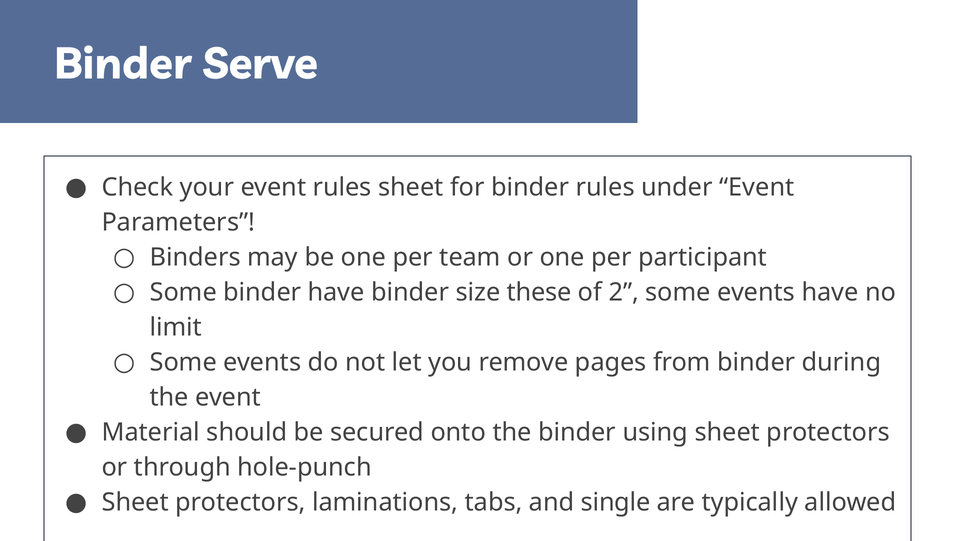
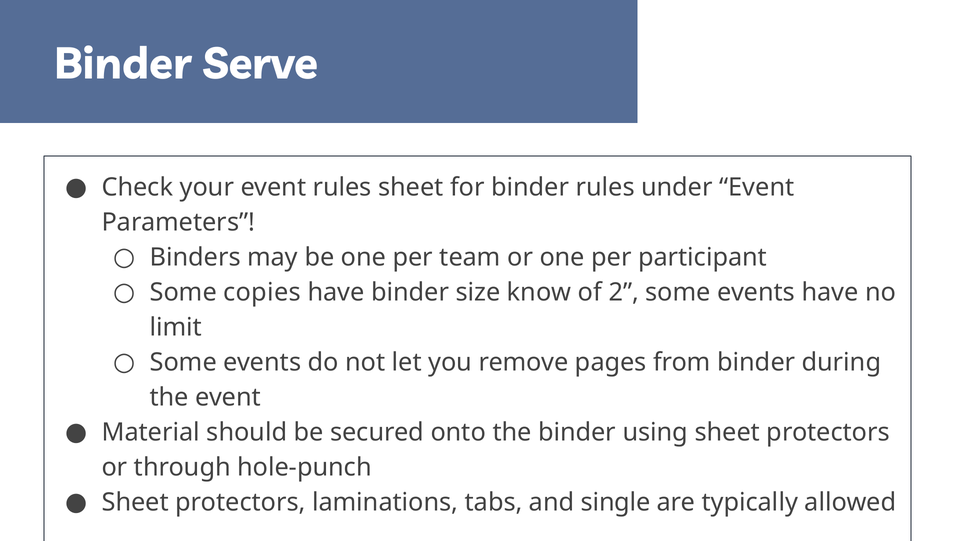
Some binder: binder -> copies
these: these -> know
